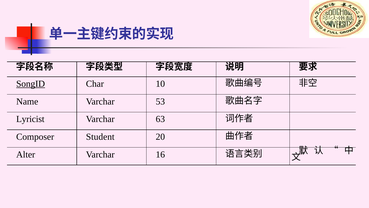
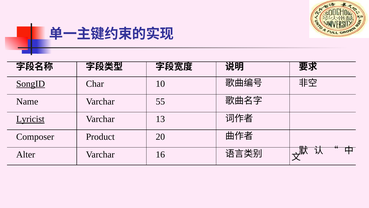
53: 53 -> 55
Lyricist underline: none -> present
63: 63 -> 13
Student: Student -> Product
